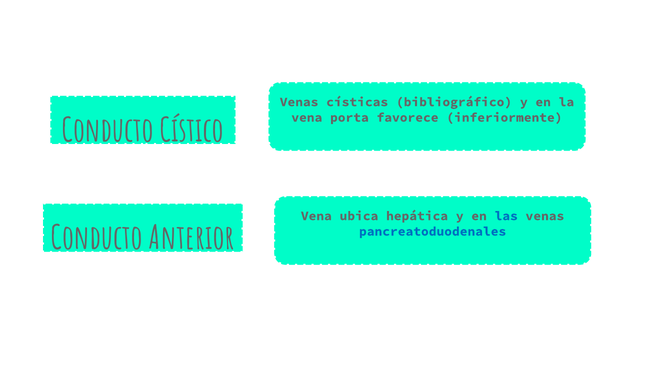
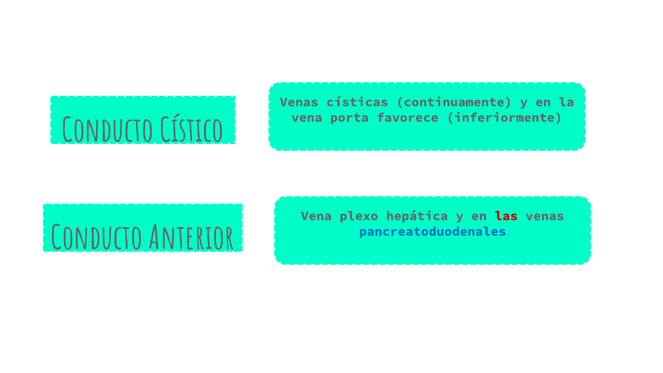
bibliográfico: bibliográfico -> continuamente
ubica: ubica -> plexo
las colour: blue -> red
